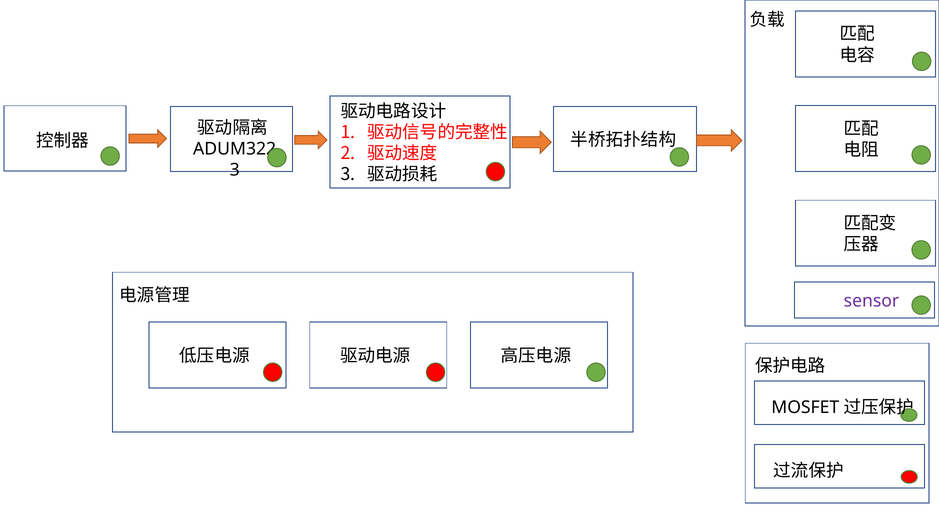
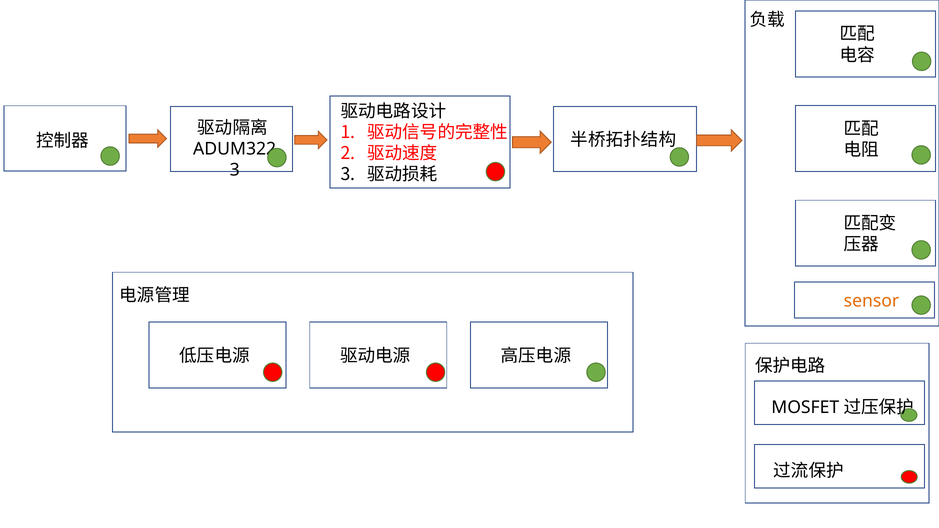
sensor colour: purple -> orange
